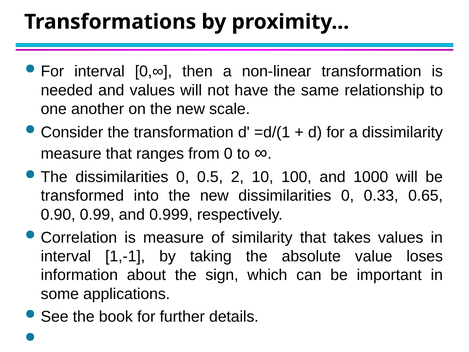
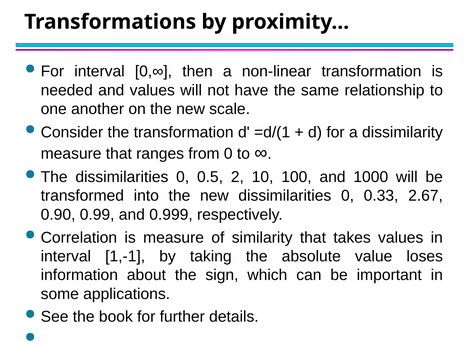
0.65: 0.65 -> 2.67
